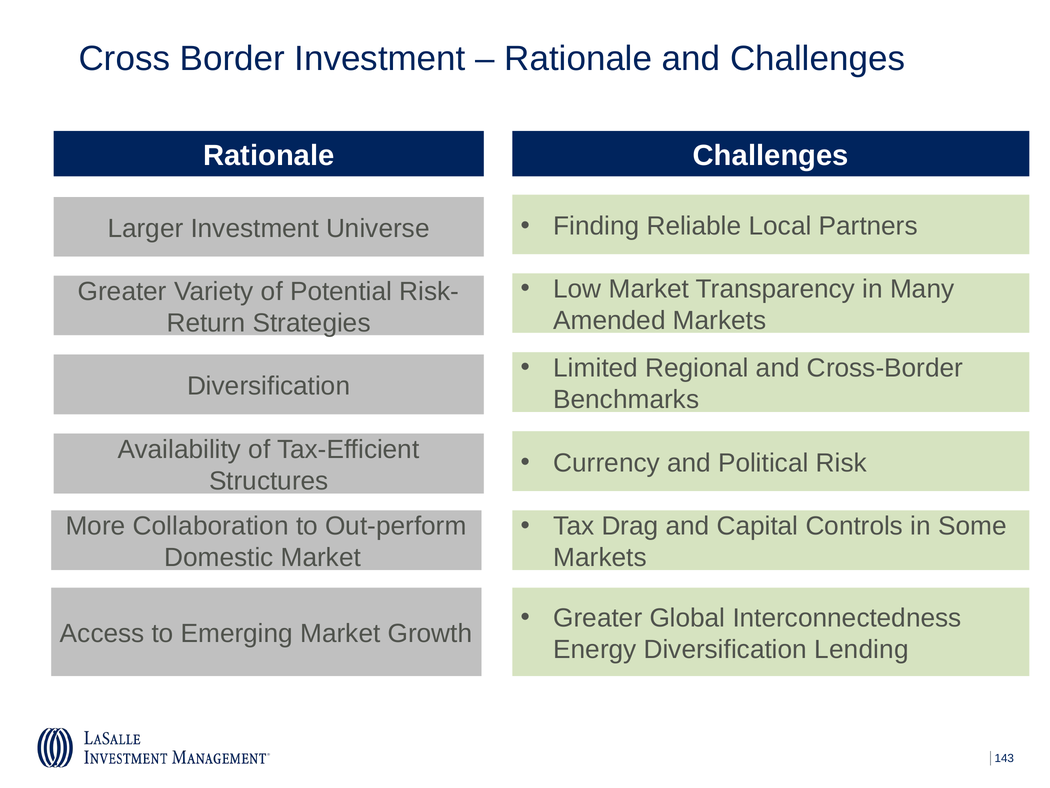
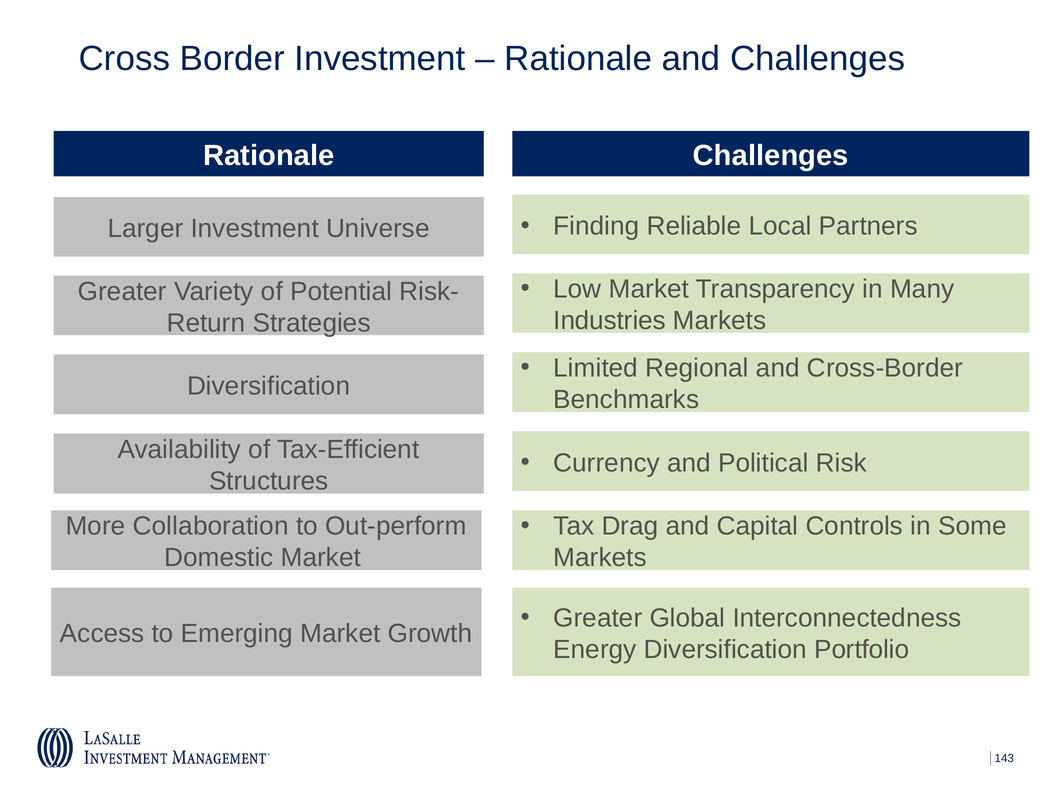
Amended: Amended -> Industries
Lending: Lending -> Portfolio
